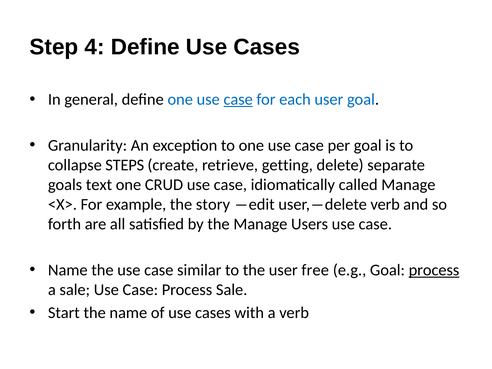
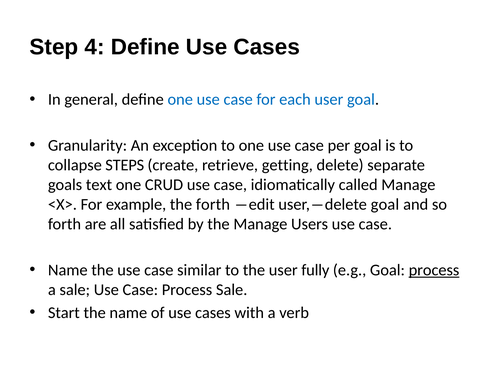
case at (238, 100) underline: present -> none
the story: story -> forth
user,―delete verb: verb -> goal
free: free -> fully
